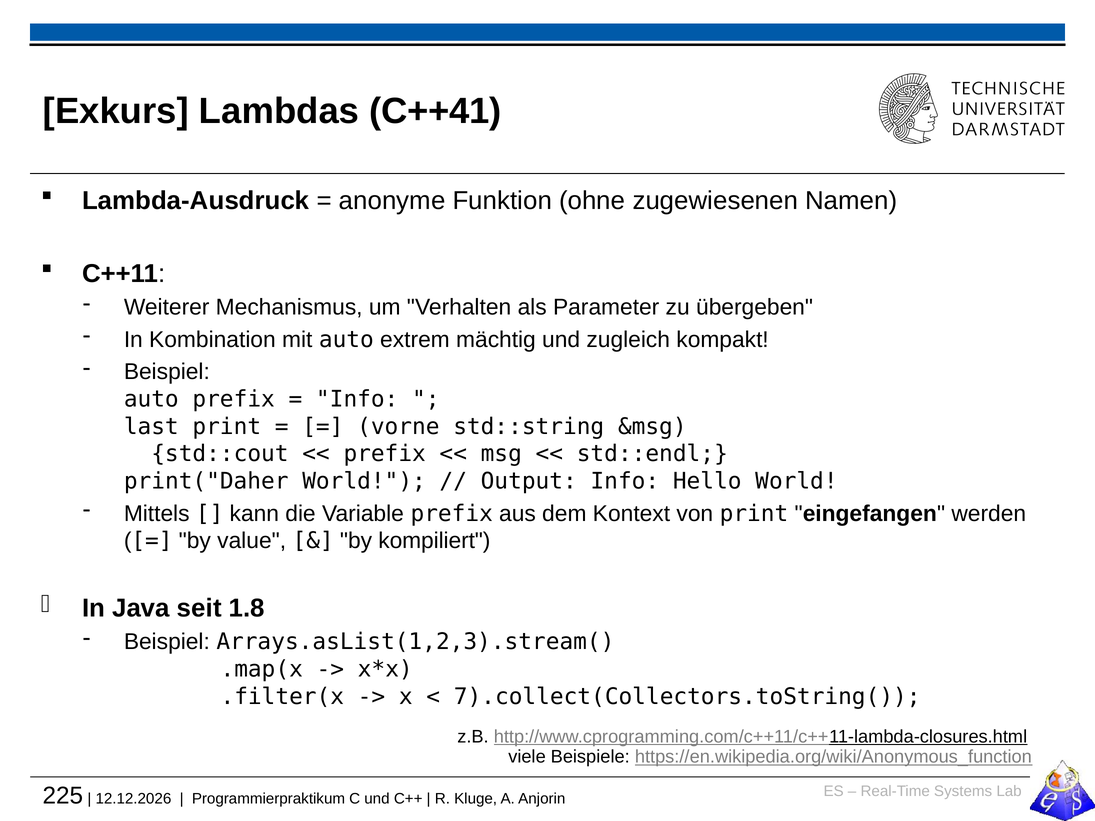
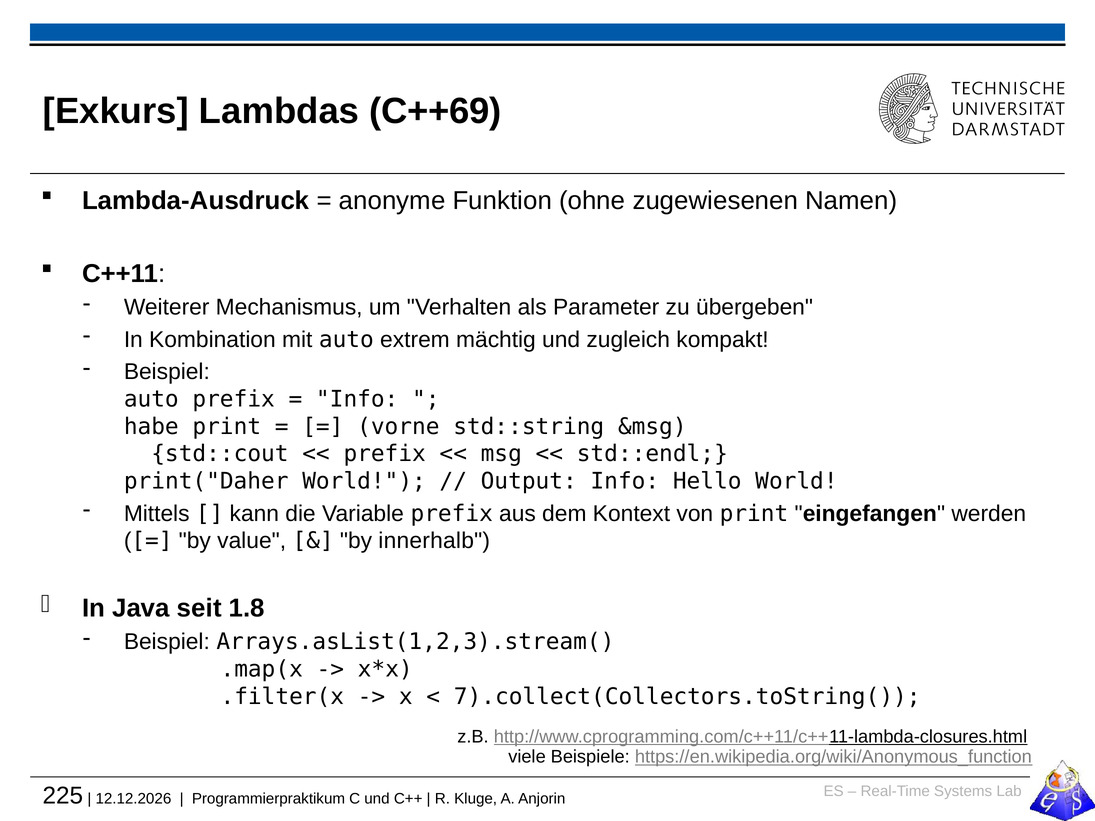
C++41: C++41 -> C++69
last: last -> habe
kompiliert: kompiliert -> innerhalb
